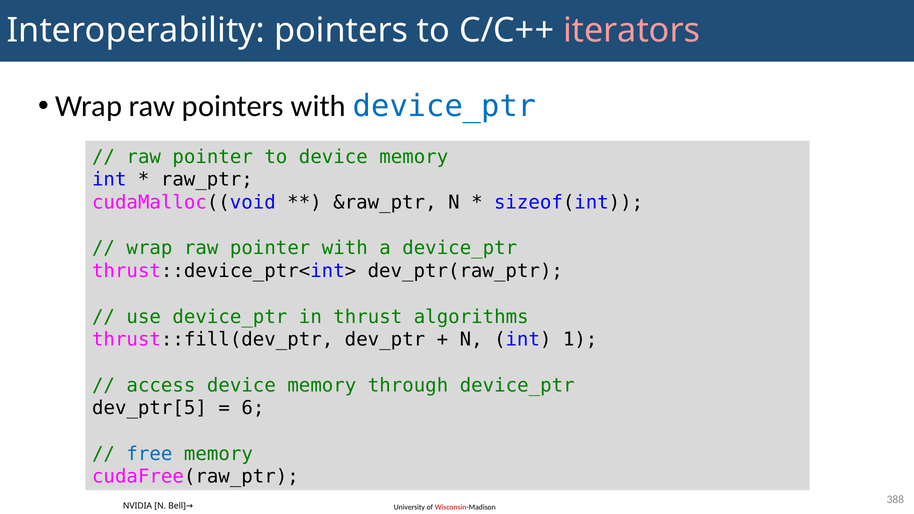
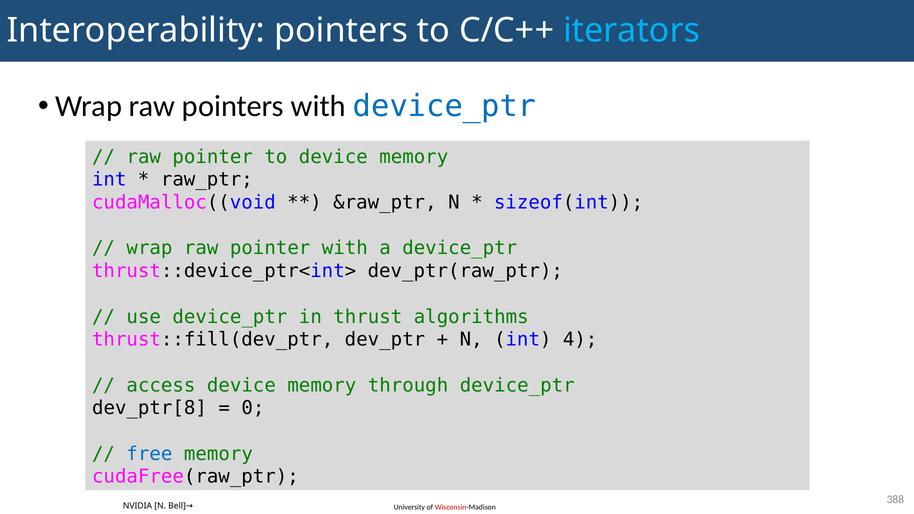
iterators colour: pink -> light blue
1: 1 -> 4
dev_ptr[5: dev_ptr[5 -> dev_ptr[8
6: 6 -> 0
